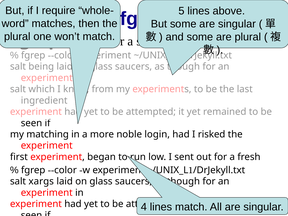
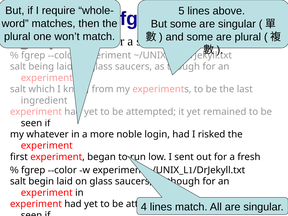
matching: matching -> whatever
xargs: xargs -> begin
